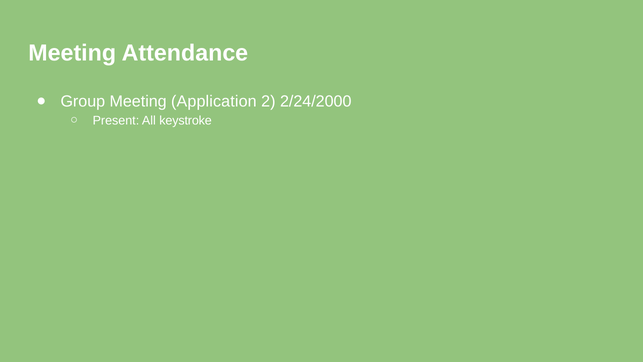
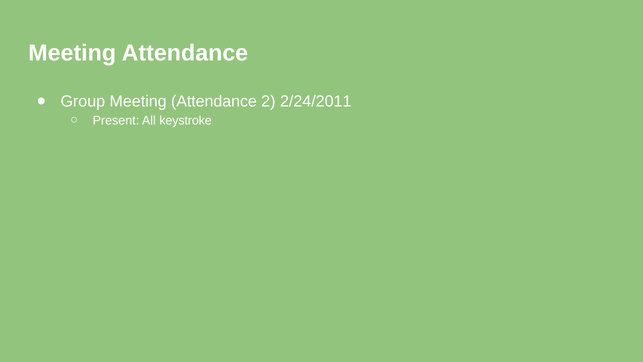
Group Meeting Application: Application -> Attendance
2/24/2000: 2/24/2000 -> 2/24/2011
